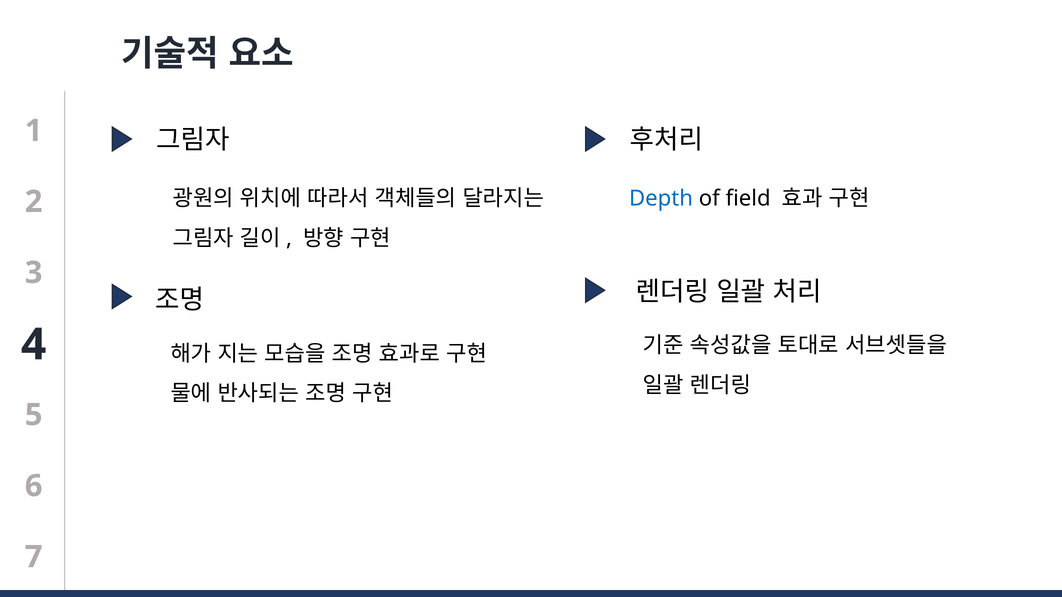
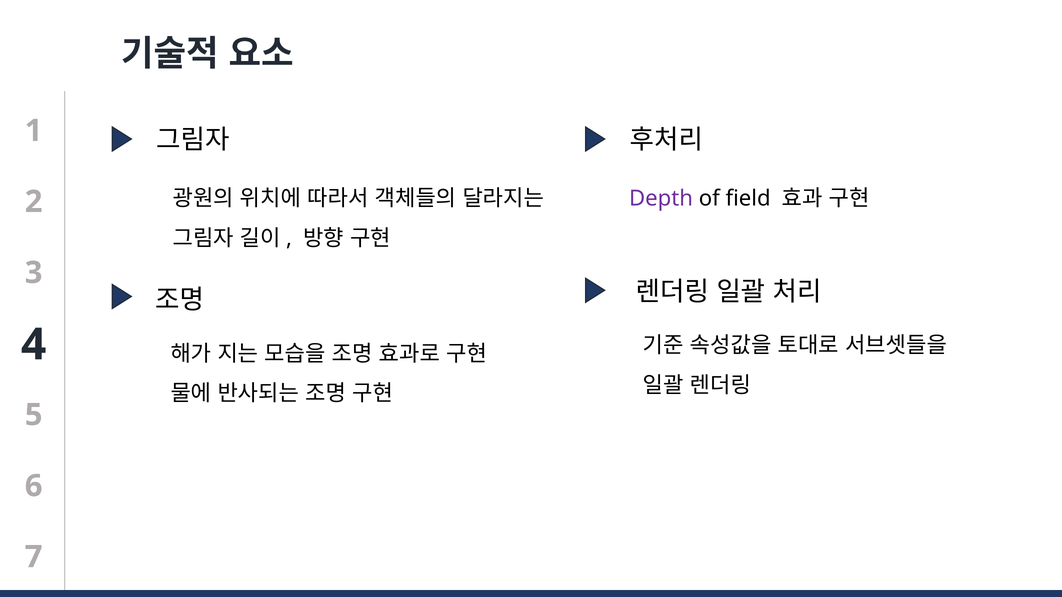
Depth colour: blue -> purple
